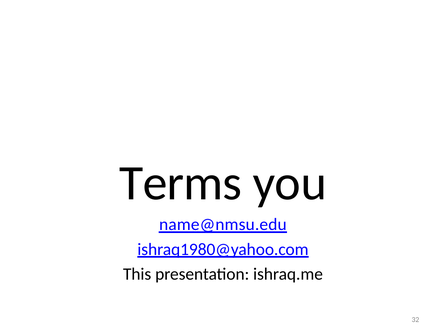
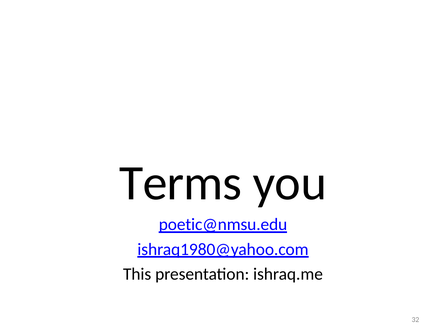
name@nmsu.edu: name@nmsu.edu -> poetic@nmsu.edu
